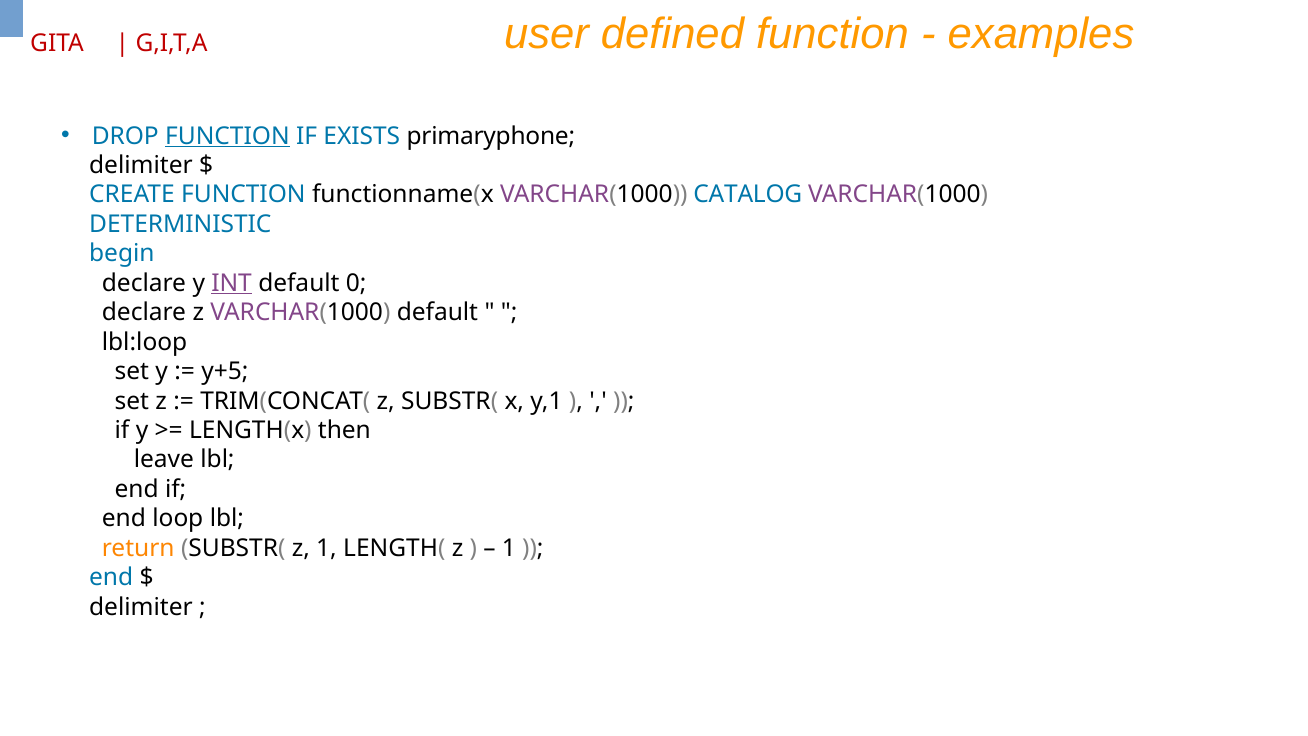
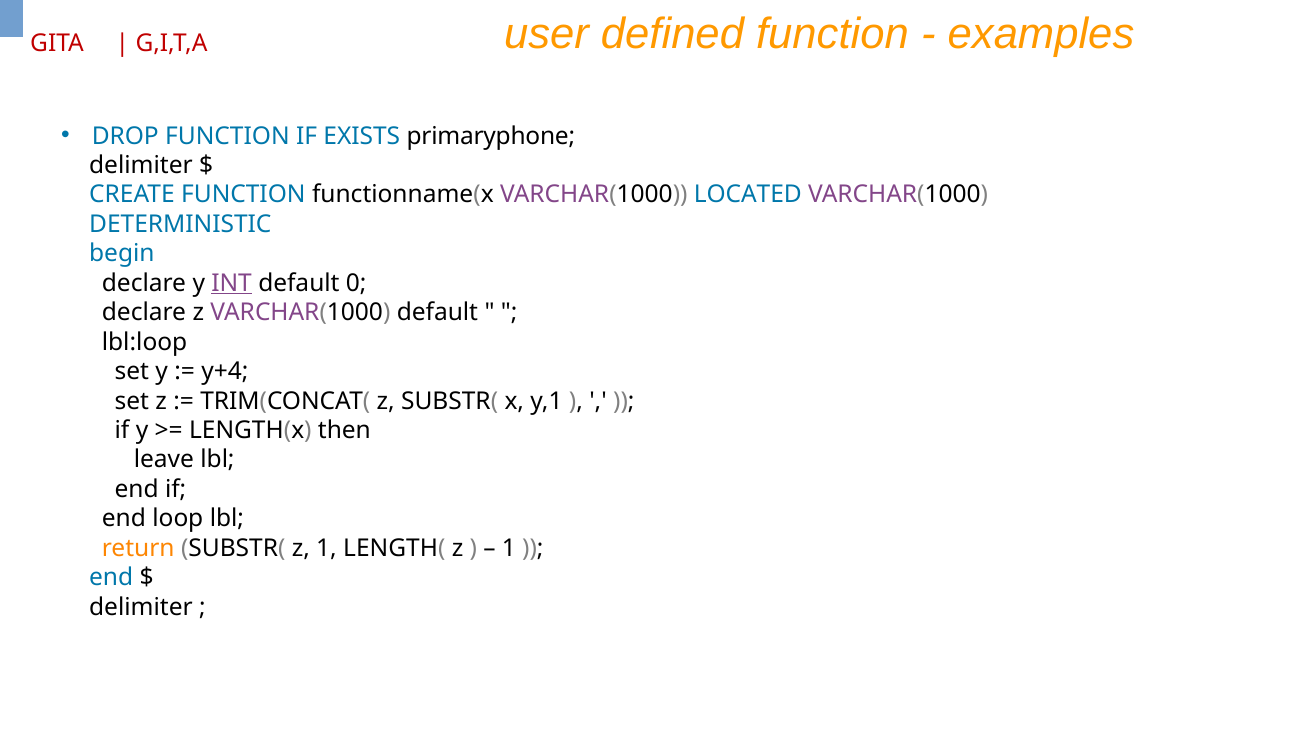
FUNCTION at (227, 136) underline: present -> none
CATALOG: CATALOG -> LOCATED
y+5: y+5 -> y+4
